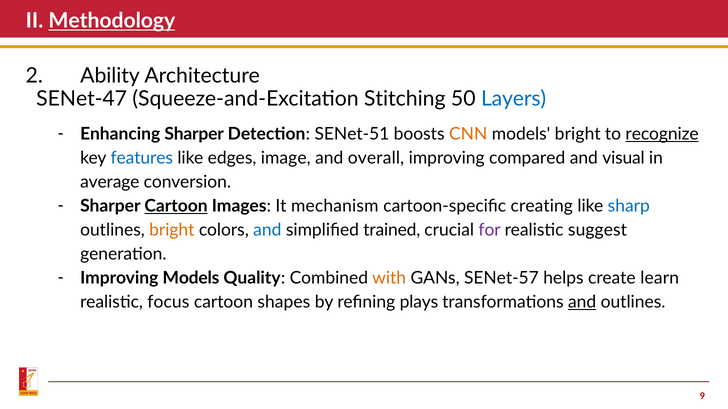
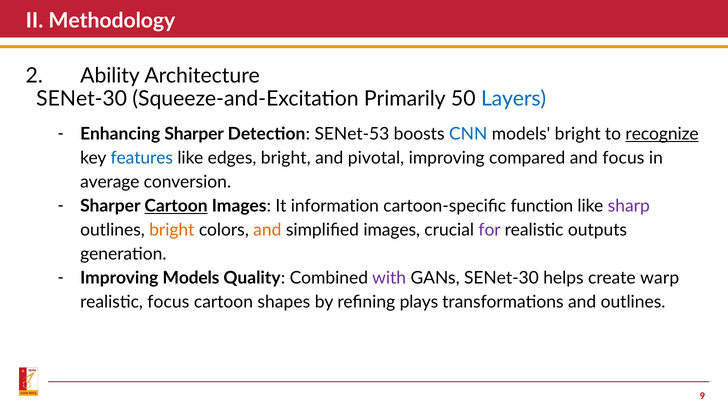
Methodology underline: present -> none
SENet-47 at (82, 99): SENet-47 -> SENet-30
Stitching: Stitching -> Primarily
SENet-51: SENet-51 -> SENet-53
CNN colour: orange -> blue
edges image: image -> bright
overall: overall -> pivotal
and visual: visual -> focus
mechanism: mechanism -> information
creating: creating -> function
sharp colour: blue -> purple
and at (267, 230) colour: blue -> orange
simplified trained: trained -> images
suggest: suggest -> outputs
with colour: orange -> purple
GANs SENet-57: SENet-57 -> SENet-30
learn: learn -> warp
and at (582, 302) underline: present -> none
